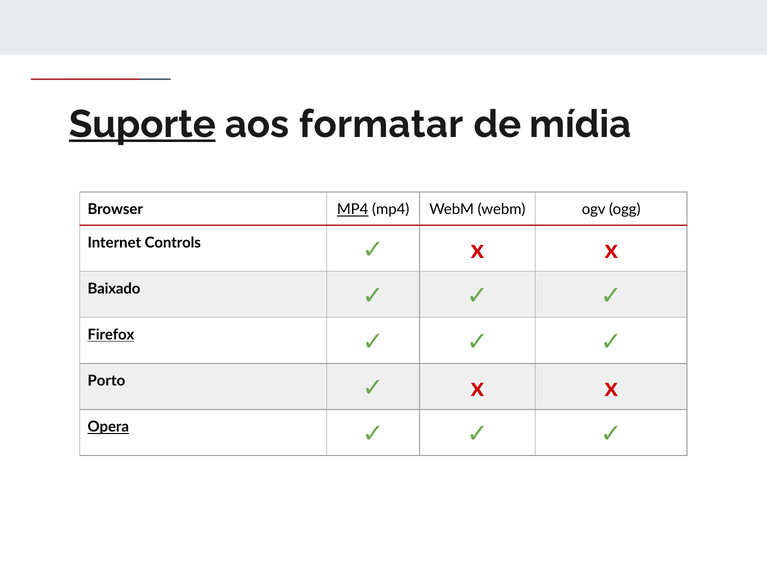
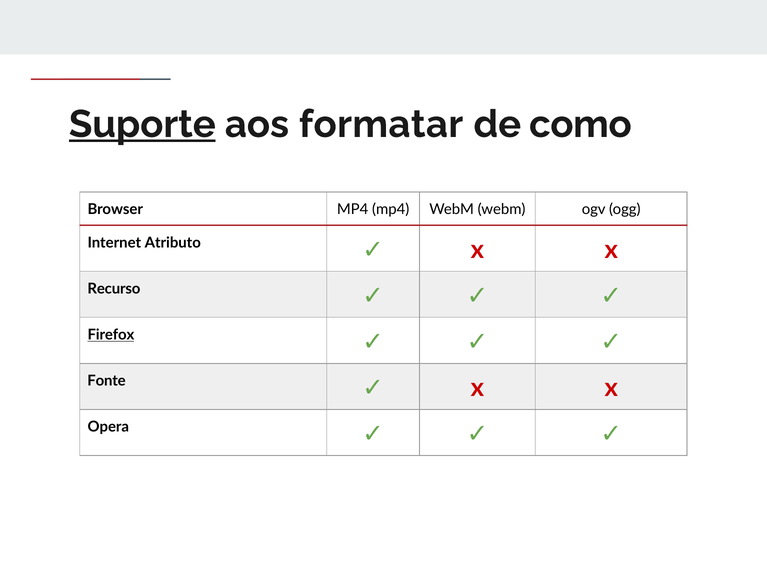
mídia: mídia -> como
MP4 at (353, 209) underline: present -> none
Controls: Controls -> Atributo
Baixado: Baixado -> Recurso
Porto: Porto -> Fonte
Opera underline: present -> none
